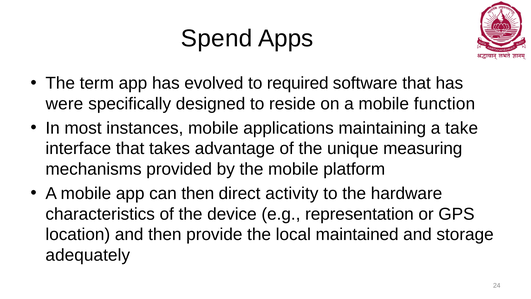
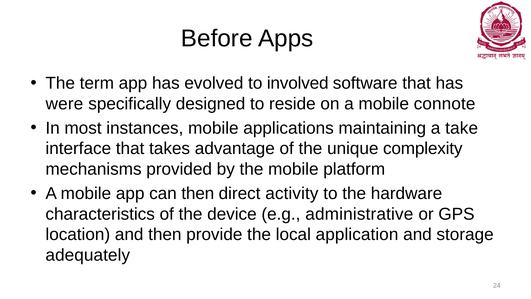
Spend: Spend -> Before
required: required -> involved
function: function -> connote
measuring: measuring -> complexity
representation: representation -> administrative
maintained: maintained -> application
